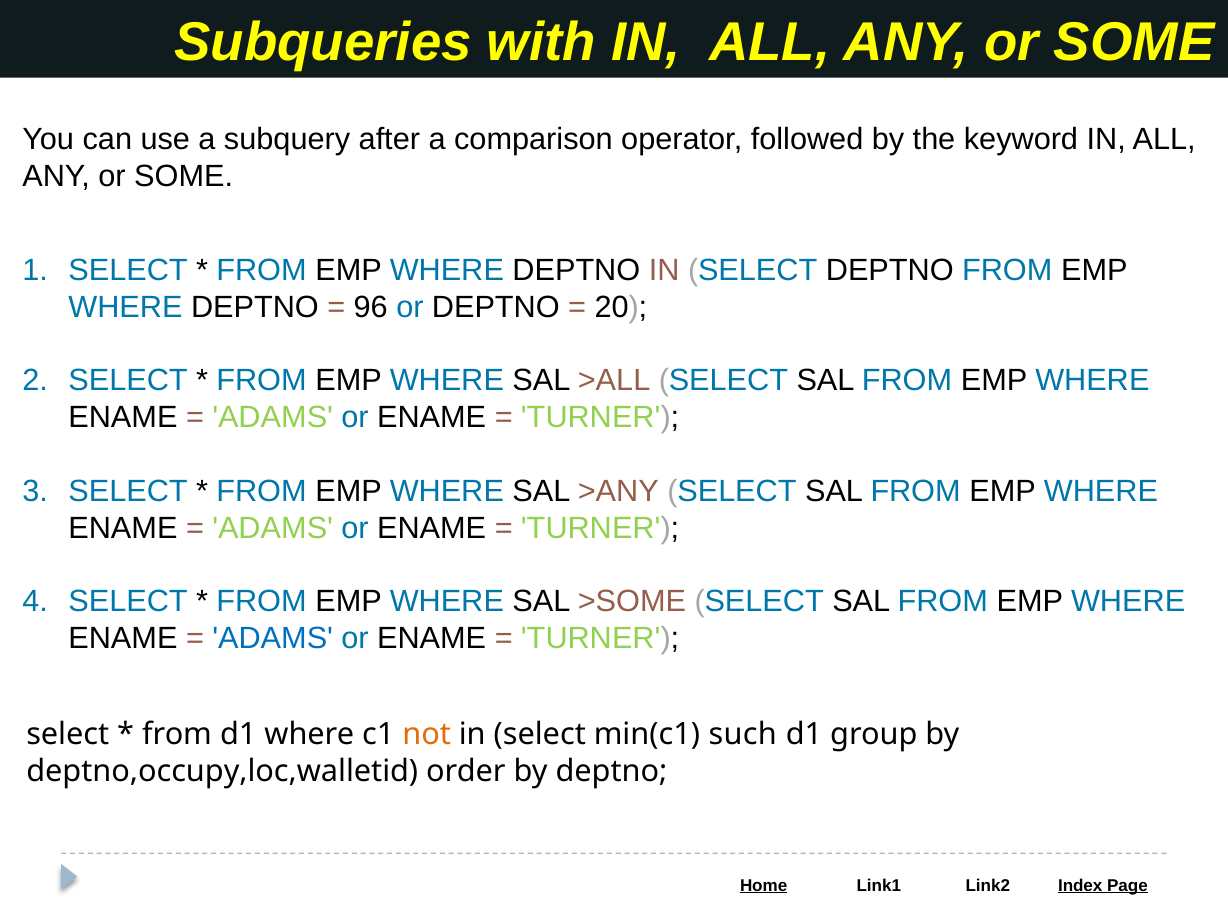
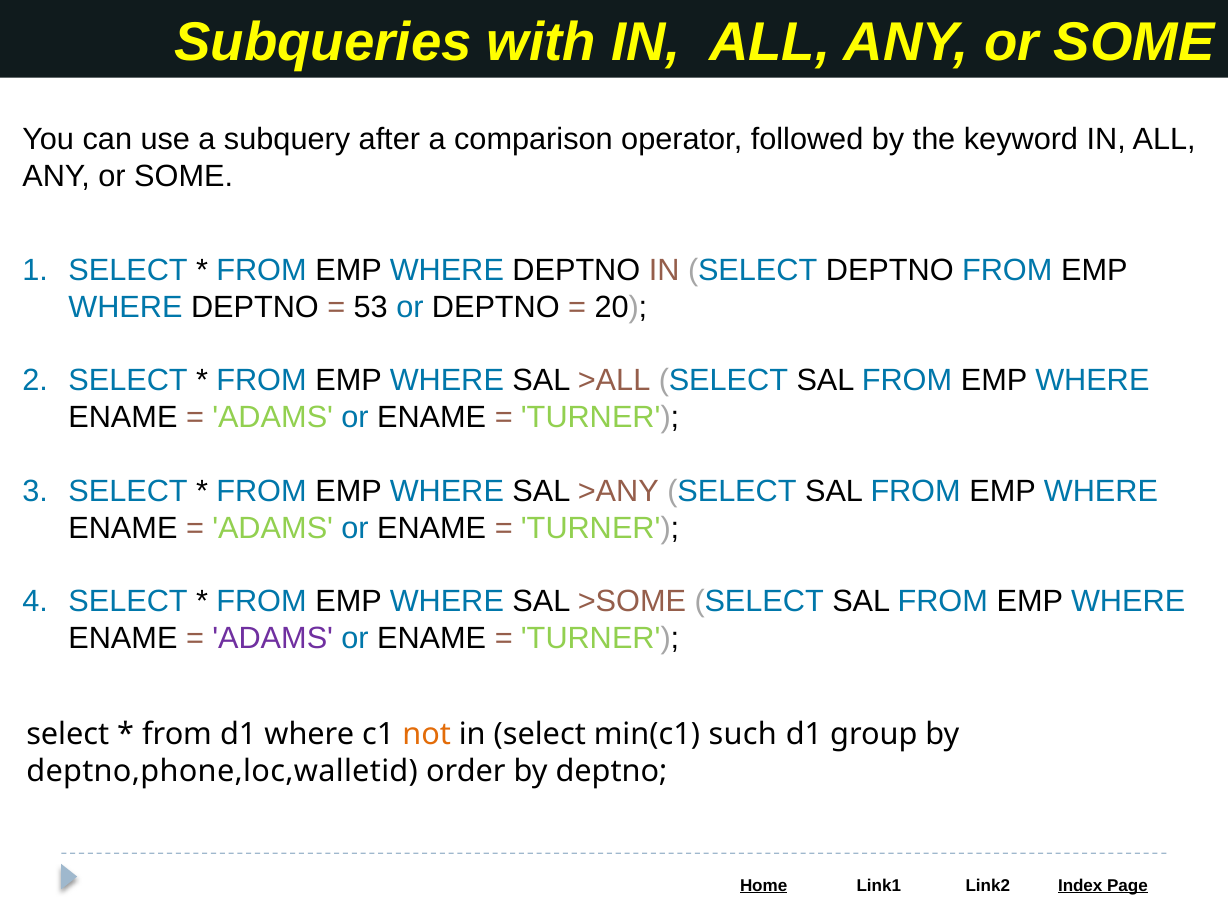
96: 96 -> 53
ADAMS at (273, 639) colour: blue -> purple
deptno,occupy,loc,walletid: deptno,occupy,loc,walletid -> deptno,phone,loc,walletid
